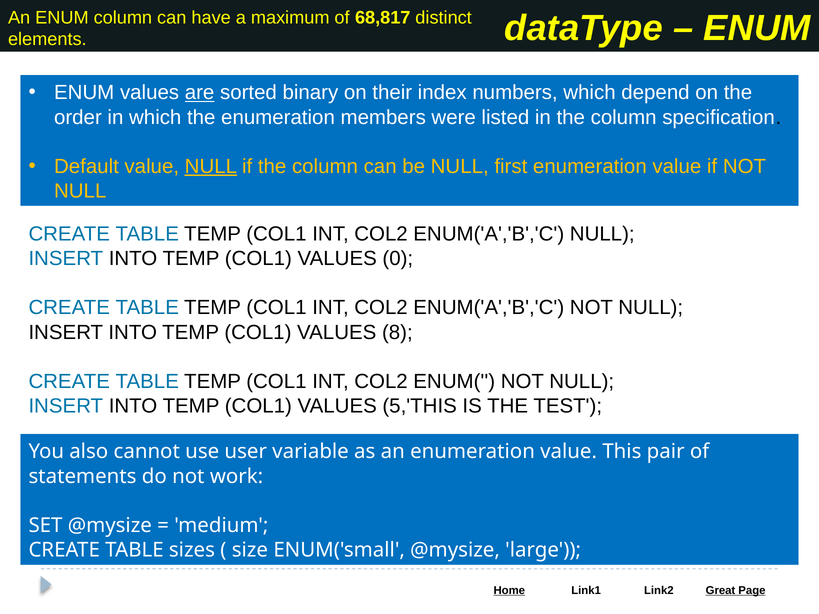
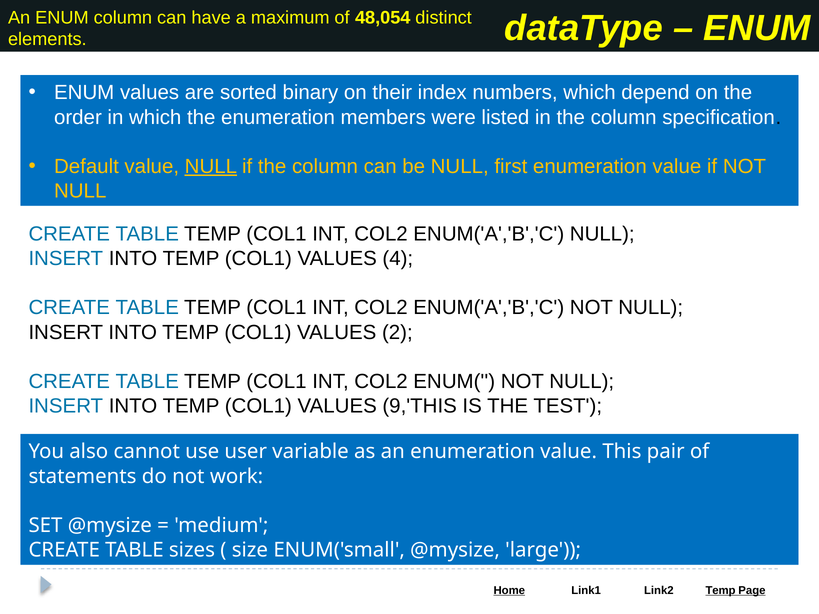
68,817: 68,817 -> 48,054
are underline: present -> none
0: 0 -> 4
8: 8 -> 2
5,'THIS: 5,'THIS -> 9,'THIS
Great at (720, 591): Great -> Temp
